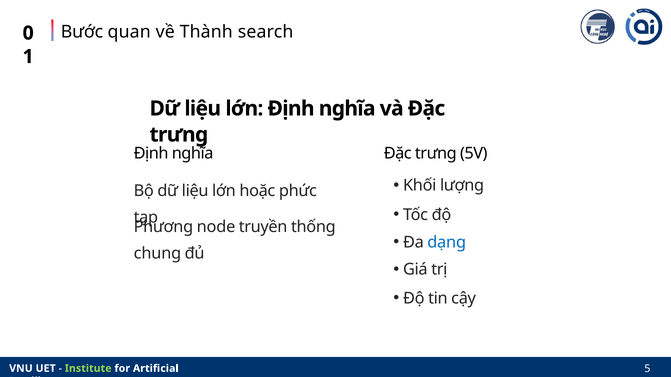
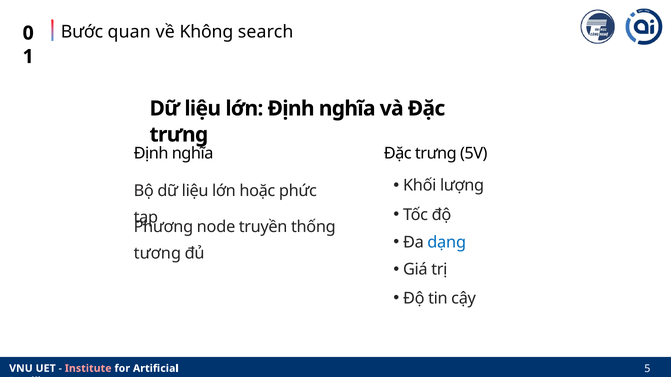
Thành: Thành -> Không
chung: chung -> tương
Institute colour: light green -> pink
